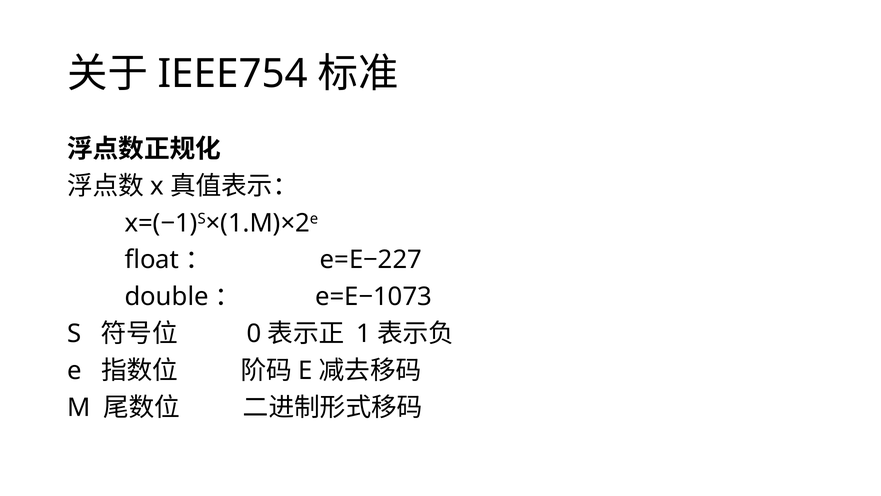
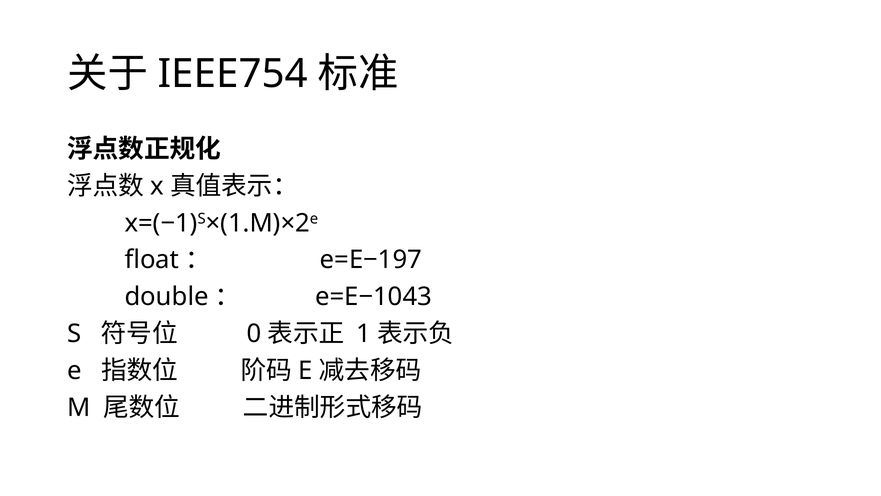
e=E−227: e=E−227 -> e=E−197
e=E−1073: e=E−1073 -> e=E−1043
